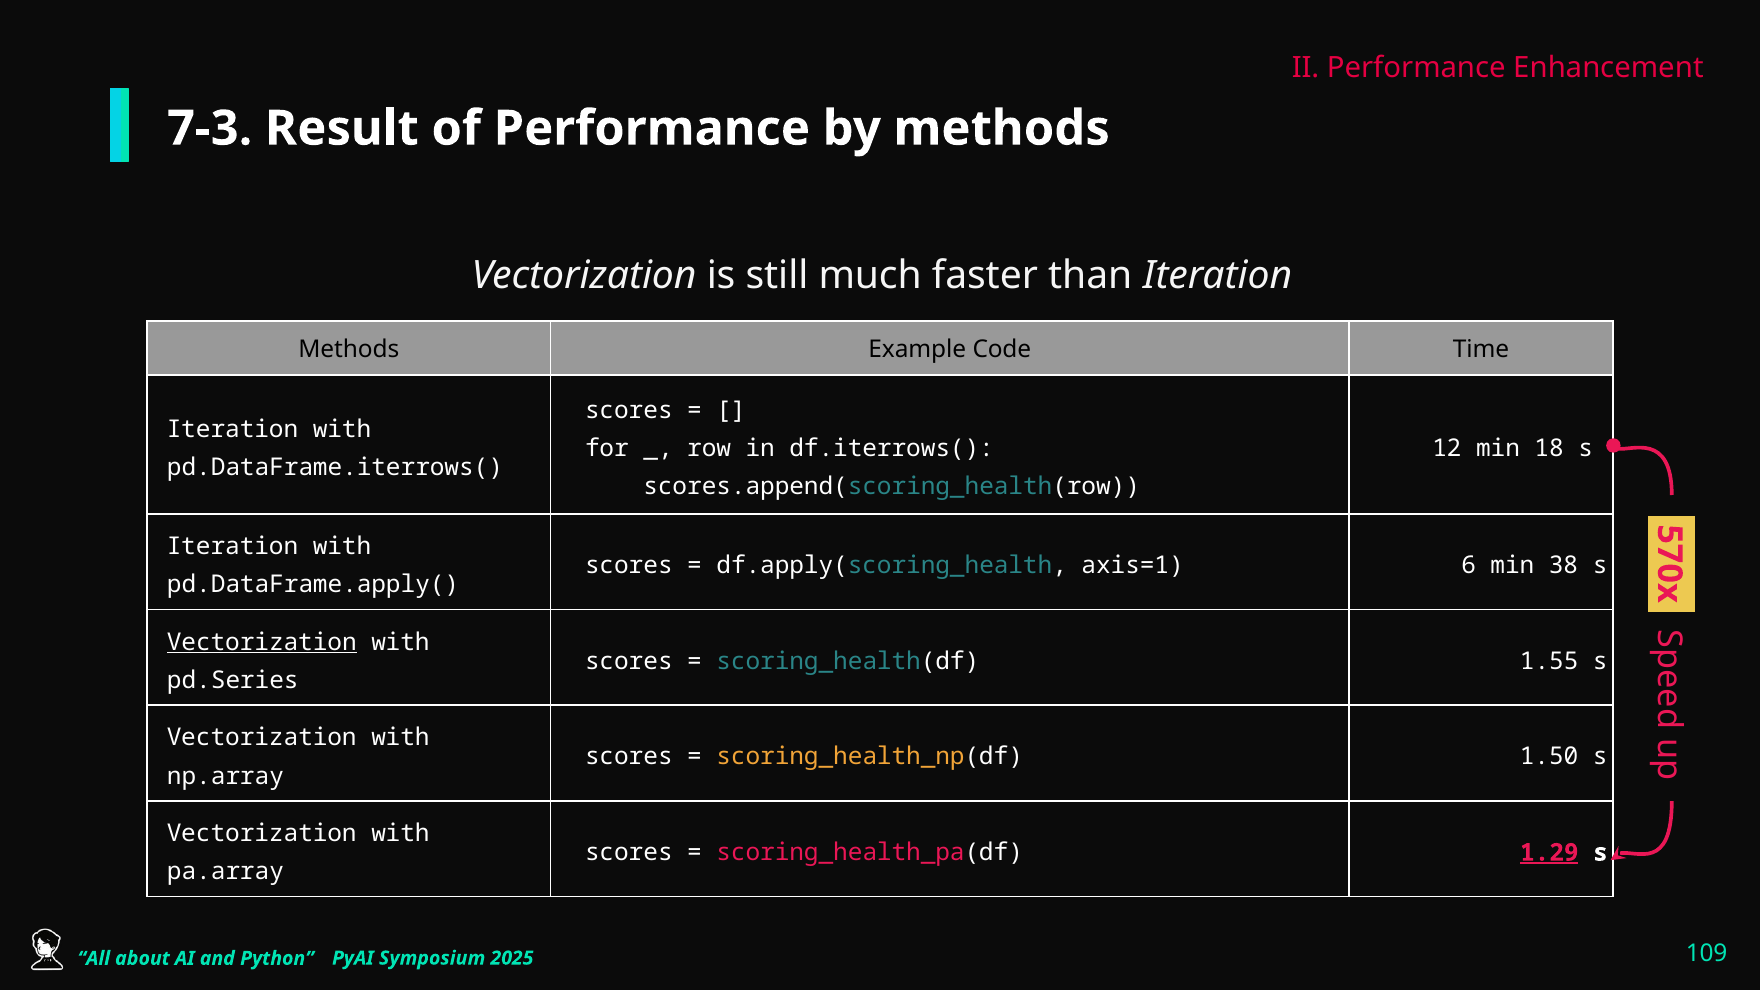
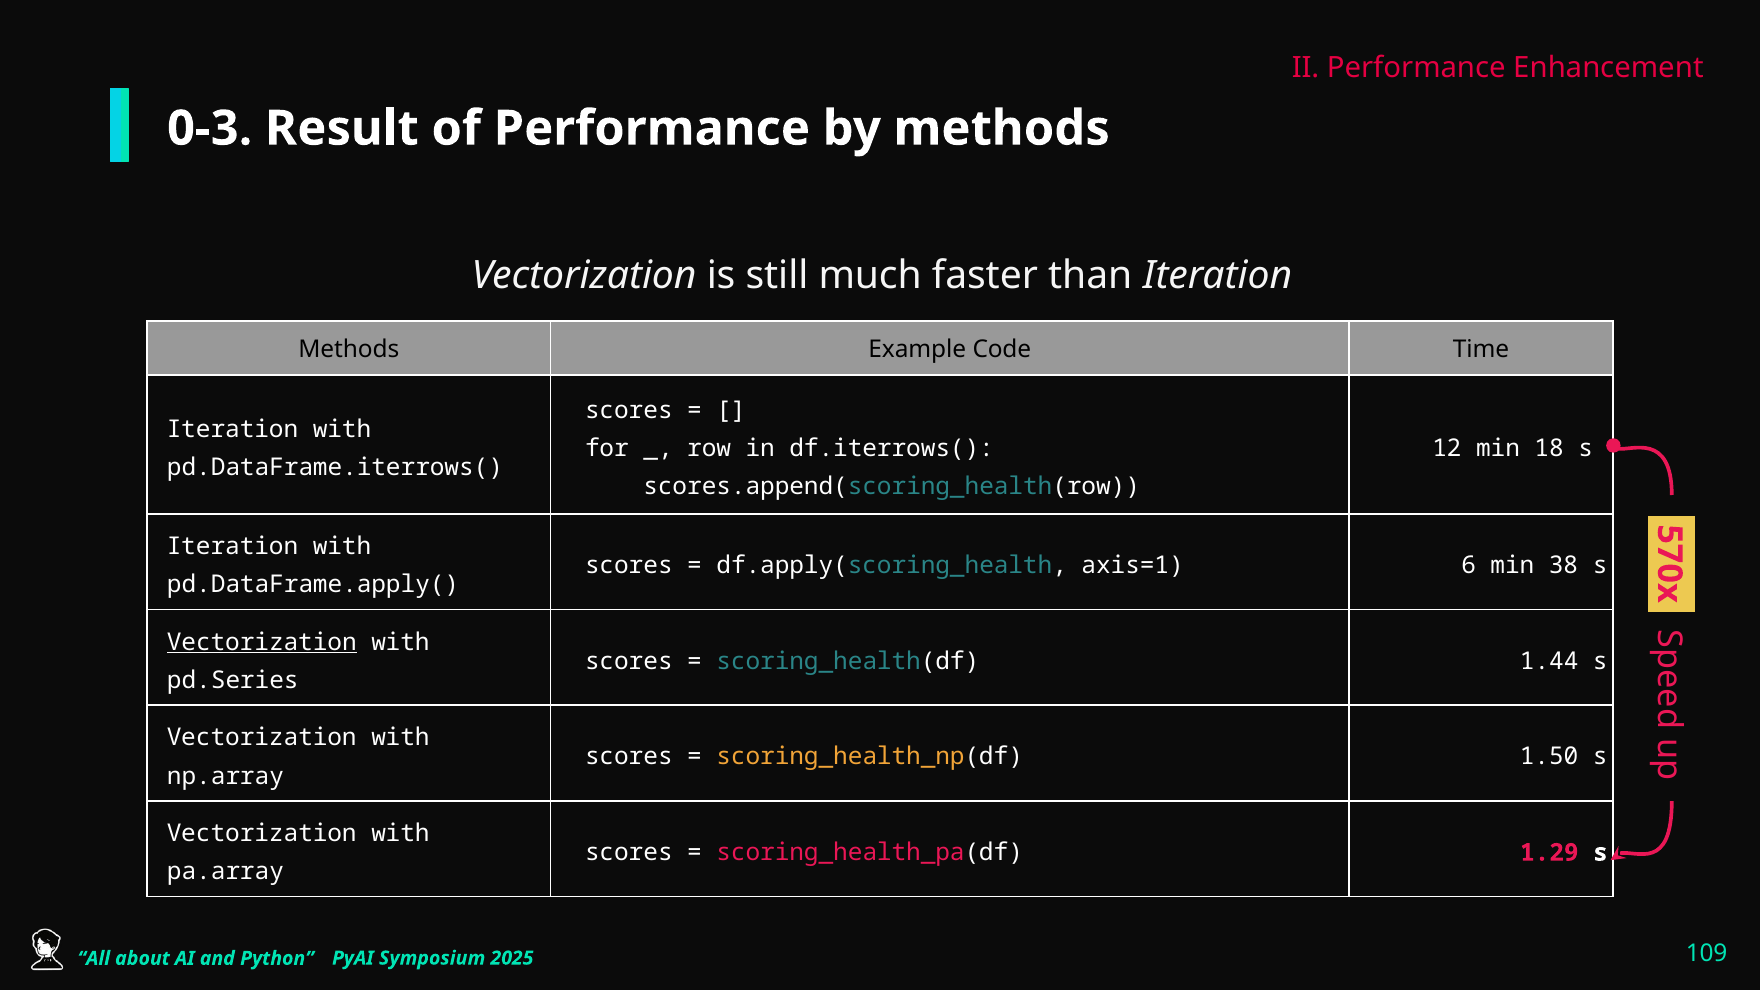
7-3: 7-3 -> 0-3
1.55: 1.55 -> 1.44
1.29 underline: present -> none
